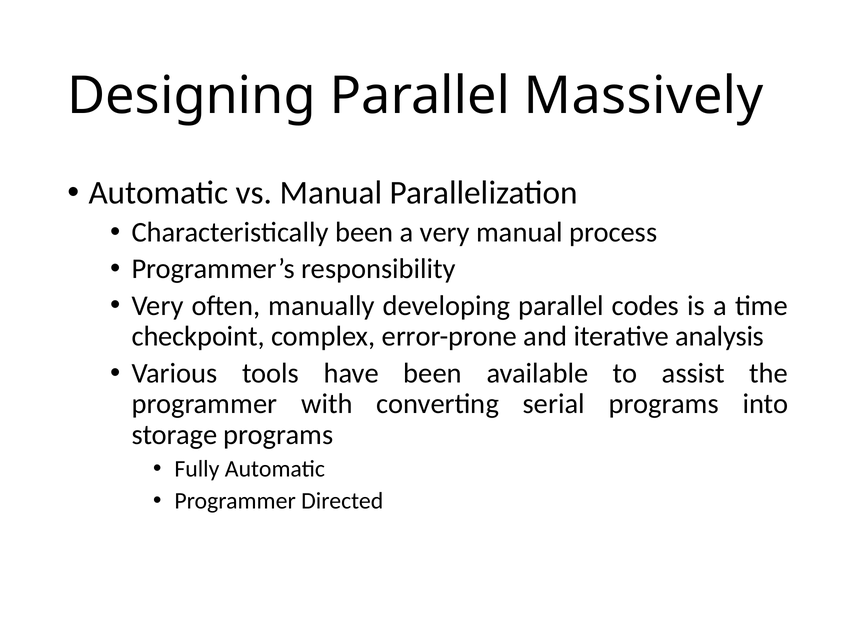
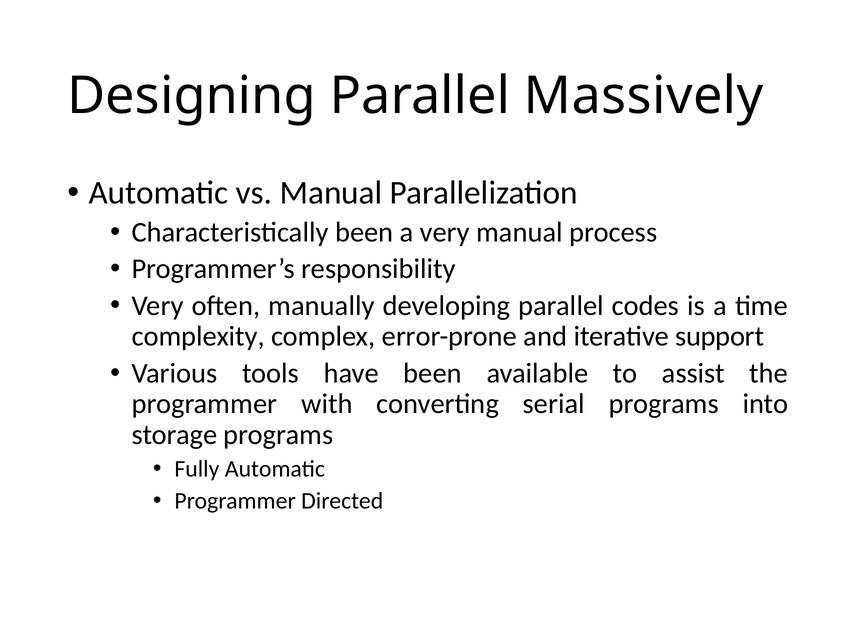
checkpoint: checkpoint -> complexity
analysis: analysis -> support
